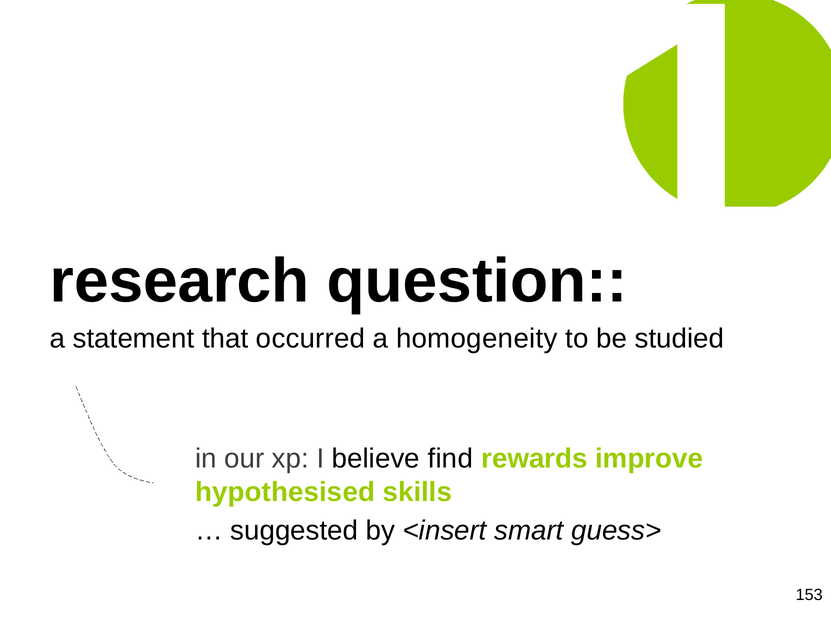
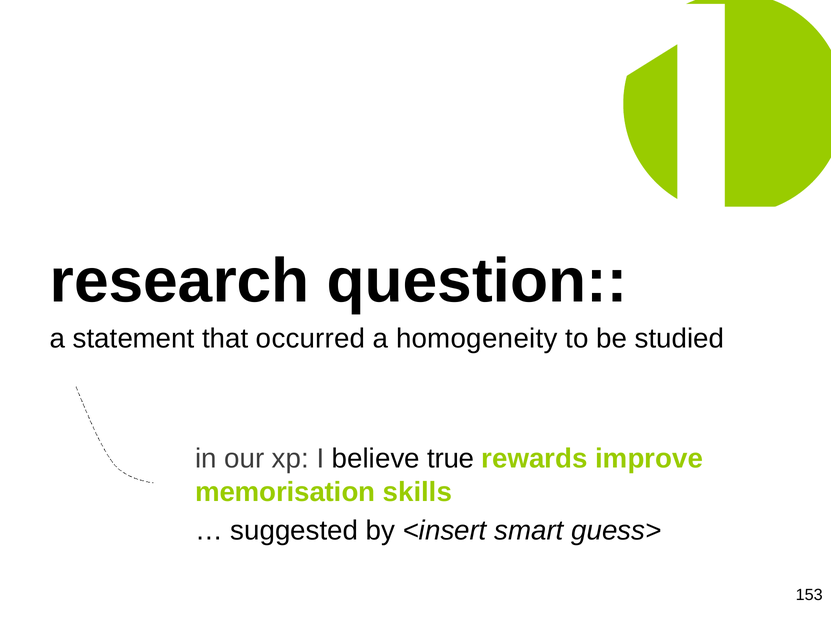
find: find -> true
hypothesised: hypothesised -> memorisation
